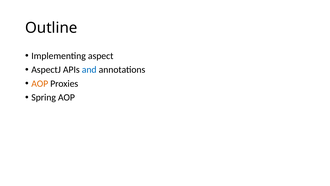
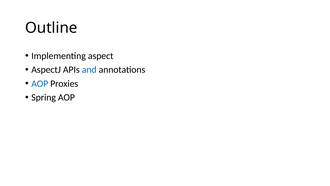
AOP at (40, 83) colour: orange -> blue
